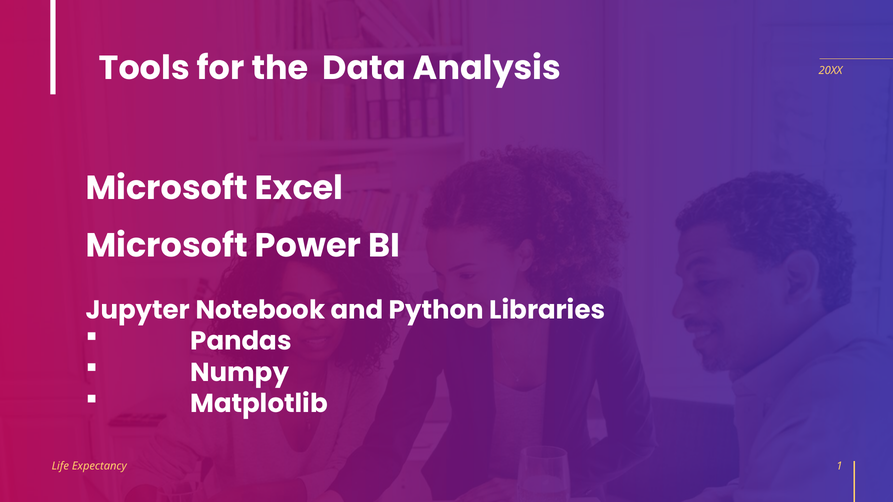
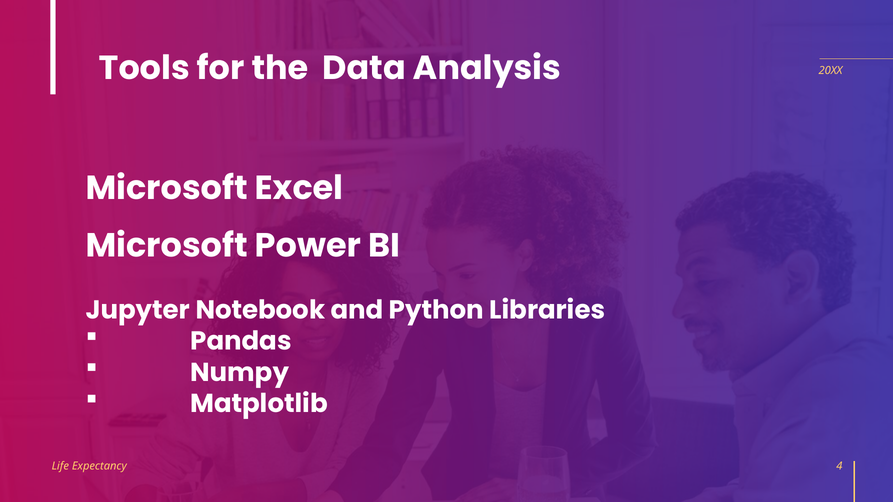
1: 1 -> 4
